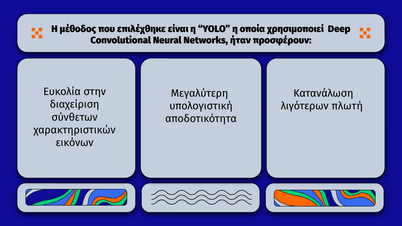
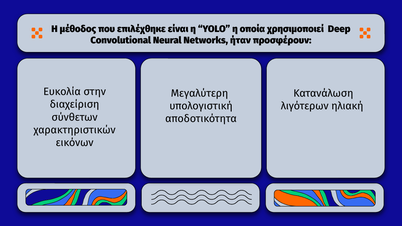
πλωτή: πλωτή -> ηλιακή
